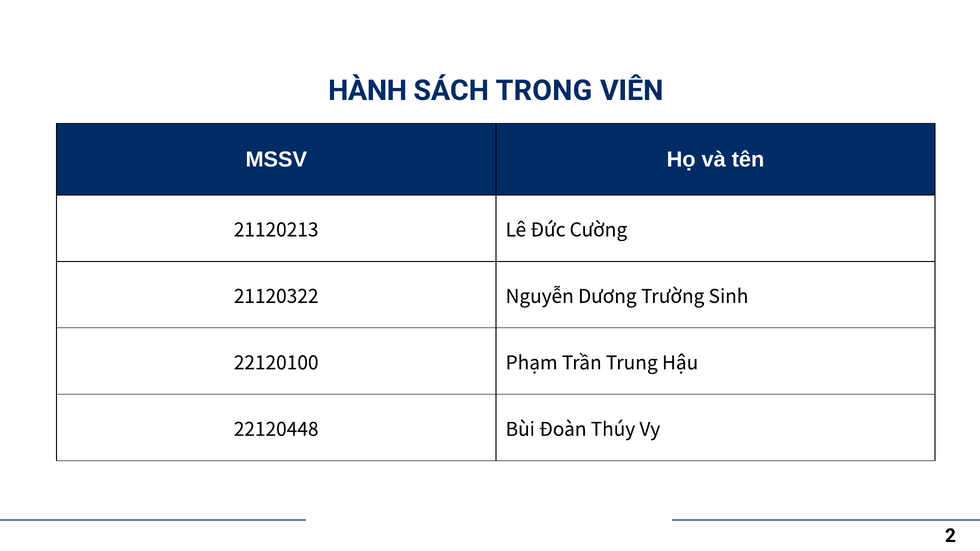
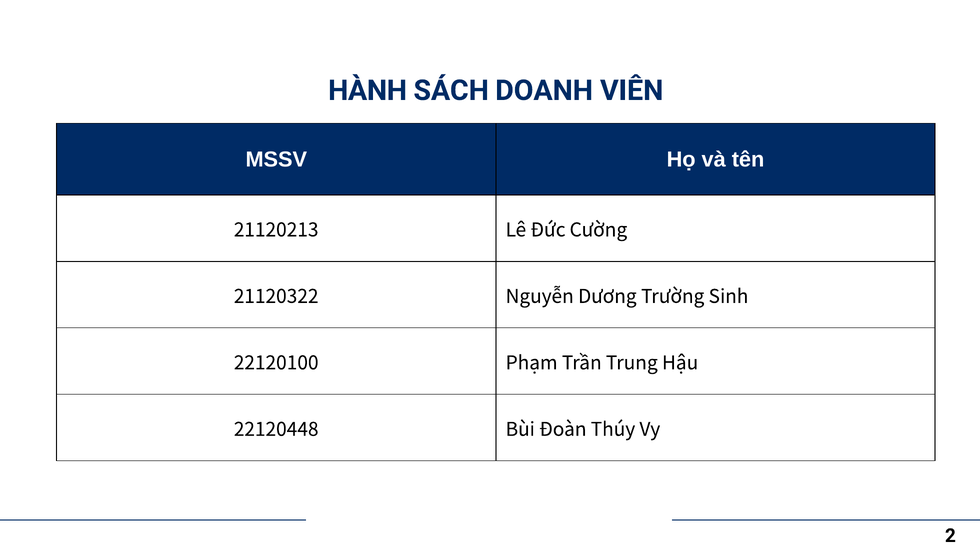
TRONG: TRONG -> DOANH
